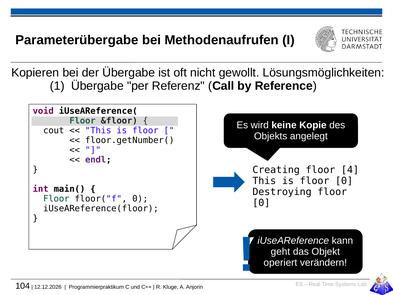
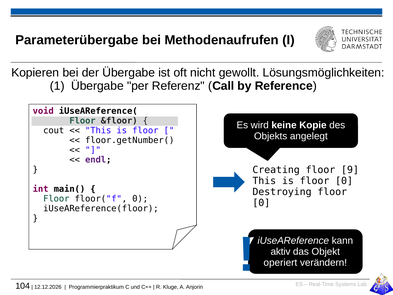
4: 4 -> 9
geht: geht -> aktiv
